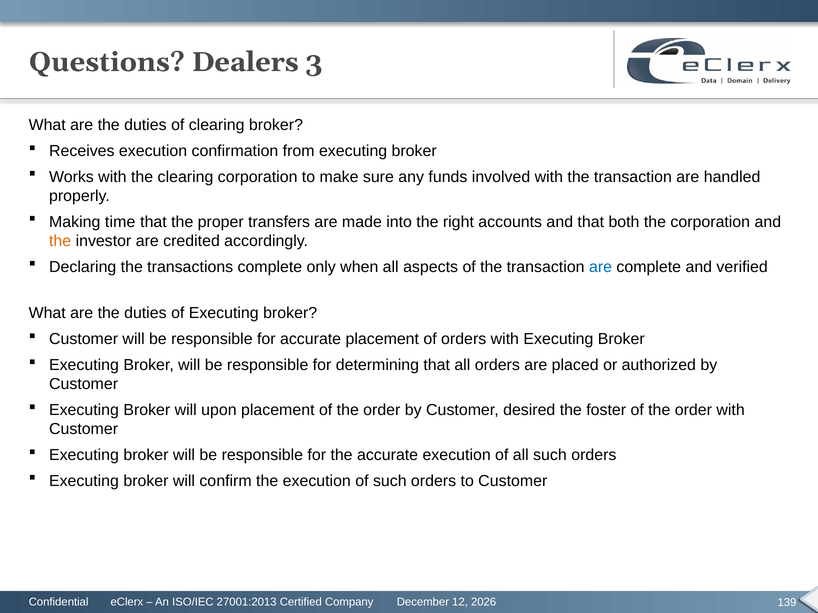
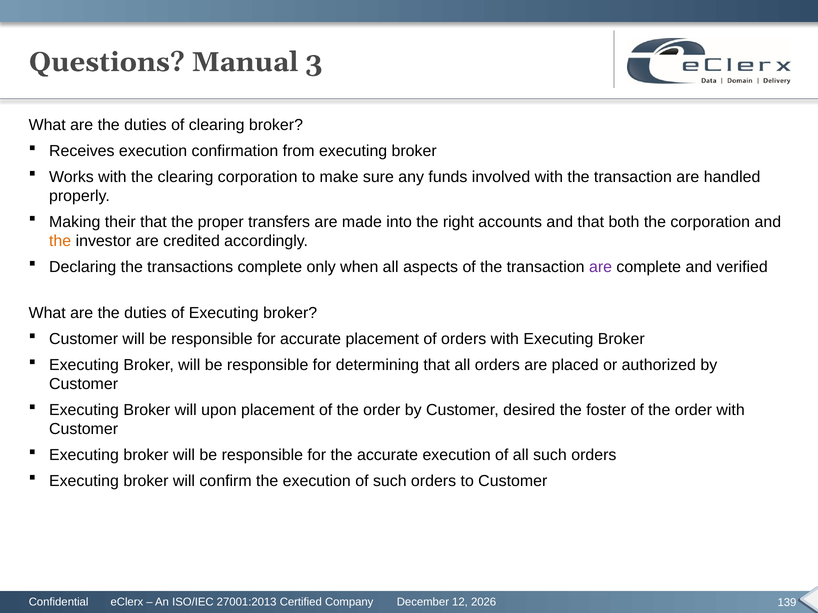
Dealers: Dealers -> Manual
time: time -> their
are at (601, 267) colour: blue -> purple
